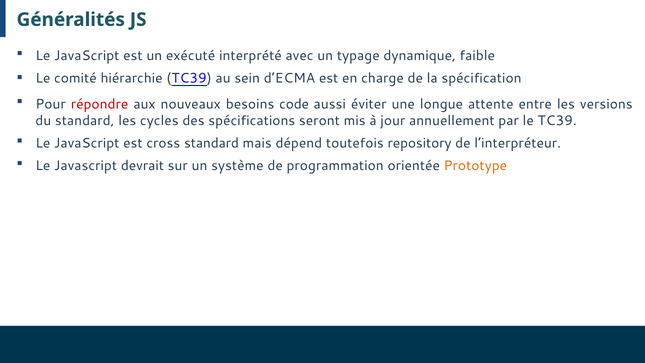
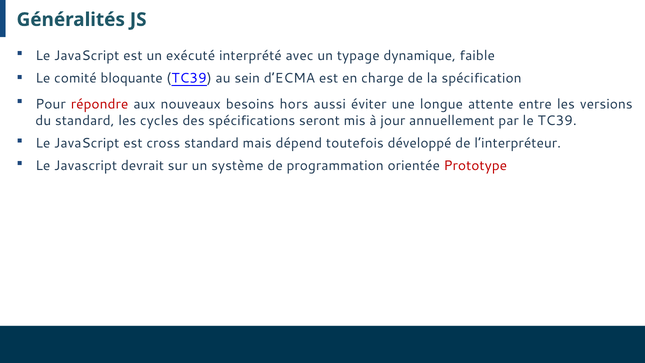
hiérarchie: hiérarchie -> bloquante
code: code -> hors
repository: repository -> développé
Prototype colour: orange -> red
